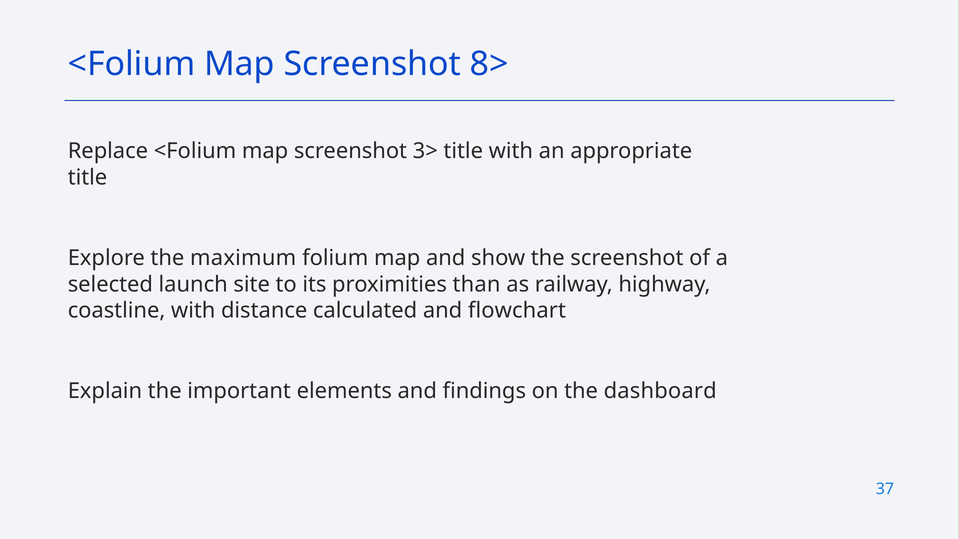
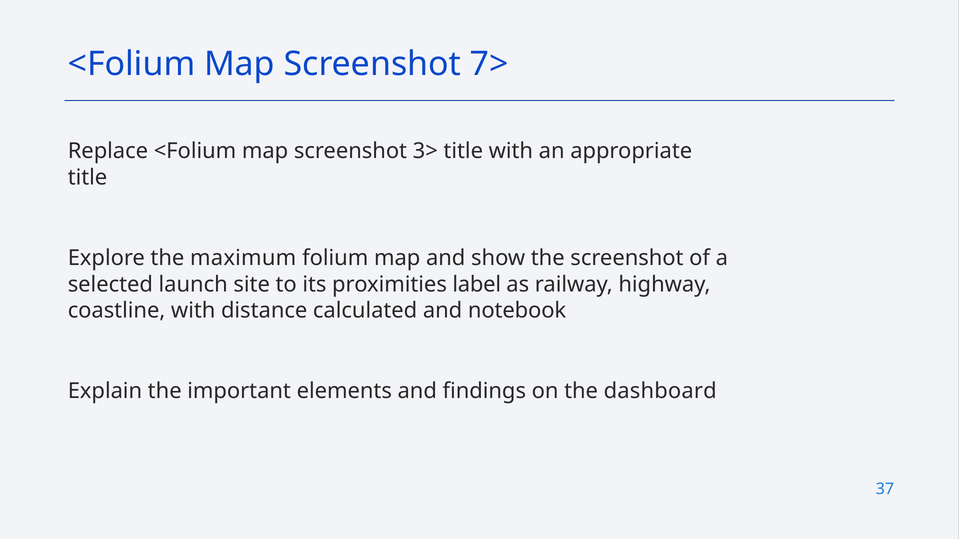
8>: 8> -> 7>
than: than -> label
flowchart: flowchart -> notebook
